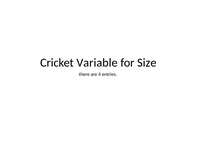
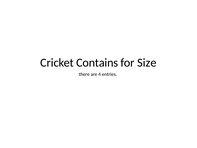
Variable: Variable -> Contains
